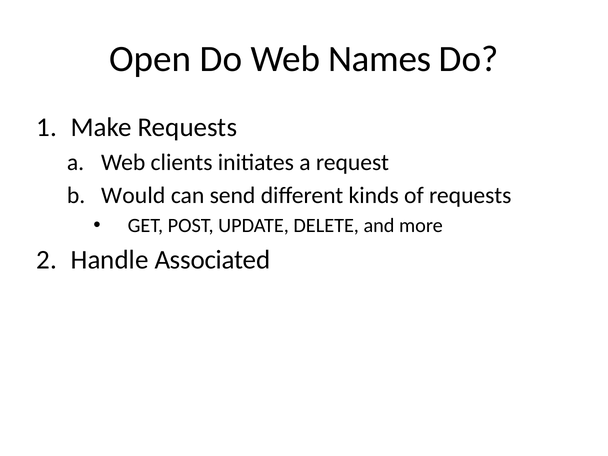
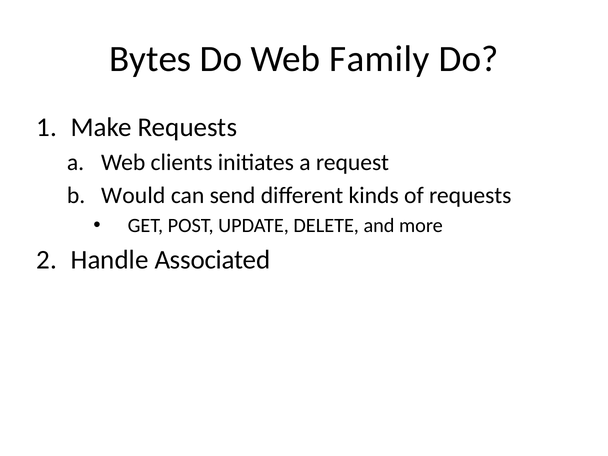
Open: Open -> Bytes
Names: Names -> Family
